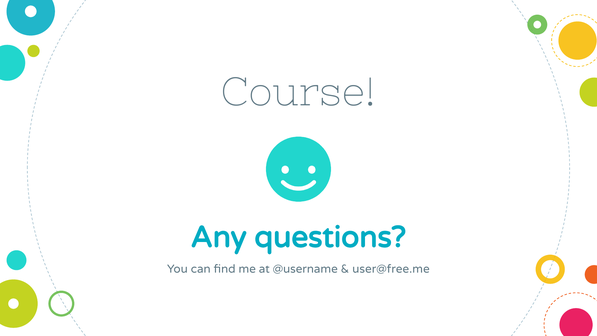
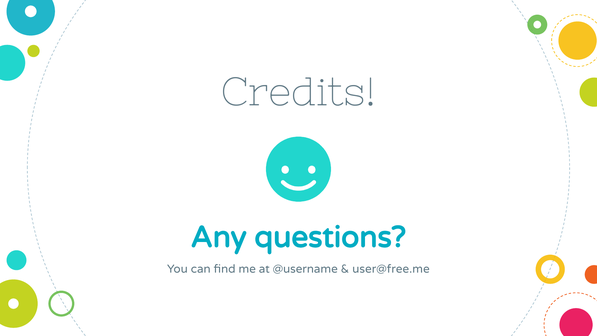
Course: Course -> Credits
